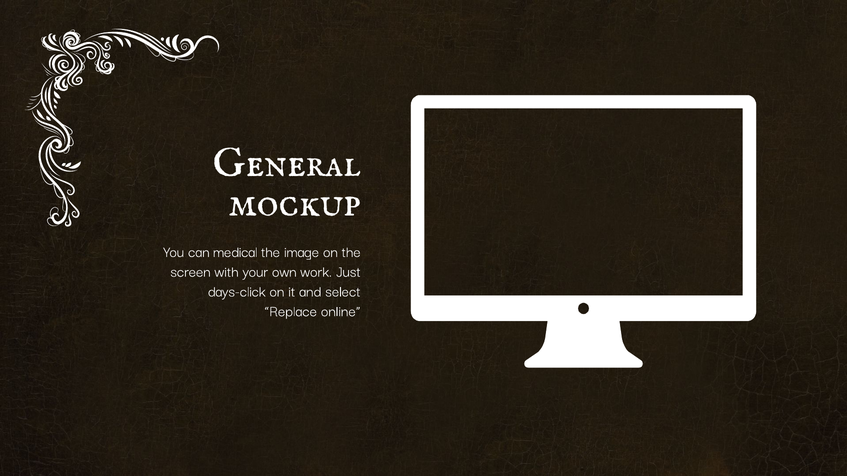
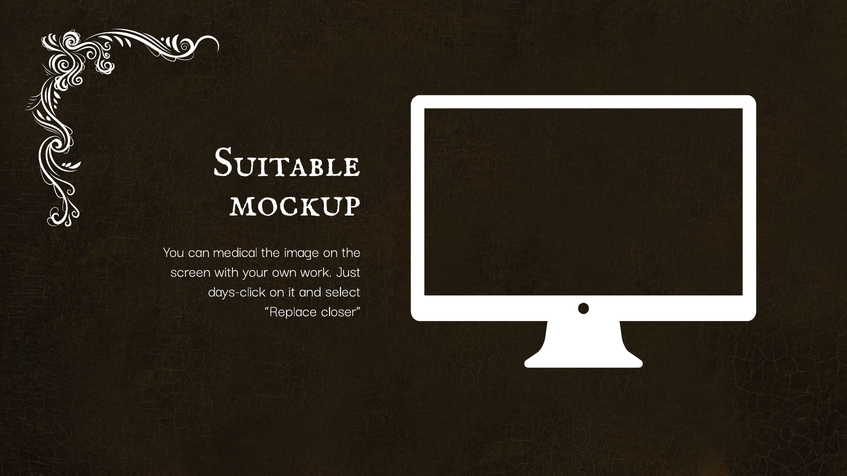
General: General -> Suitable
online: online -> closer
